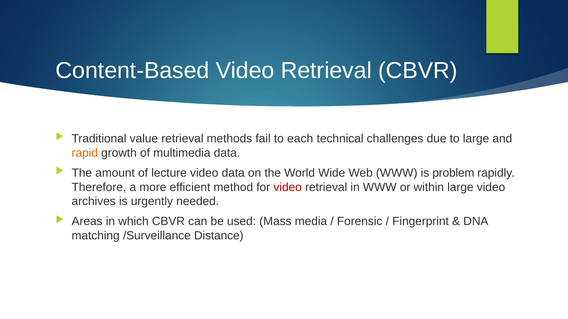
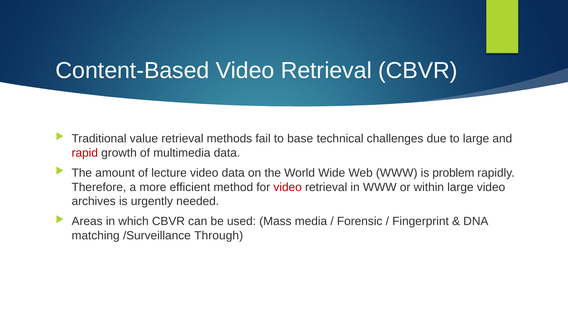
each: each -> base
rapid colour: orange -> red
Distance: Distance -> Through
